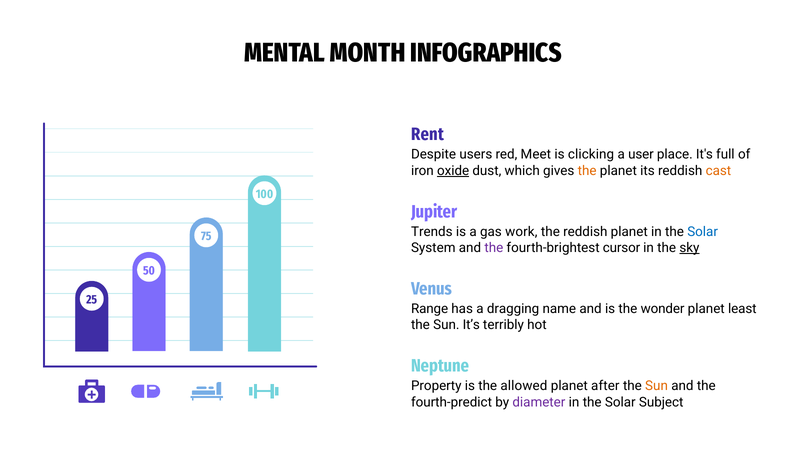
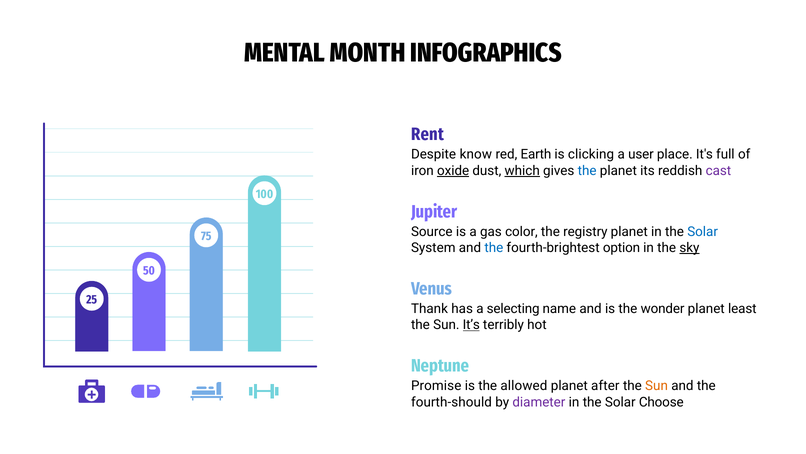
users: users -> know
Meet: Meet -> Earth
which underline: none -> present
the at (587, 170) colour: orange -> blue
cast colour: orange -> purple
Trends: Trends -> Source
work: work -> color
the reddish: reddish -> registry
the at (494, 247) colour: purple -> blue
cursor: cursor -> option
Range: Range -> Thank
dragging: dragging -> selecting
It’s underline: none -> present
Property: Property -> Promise
fourth-predict: fourth-predict -> fourth-should
Subject: Subject -> Choose
